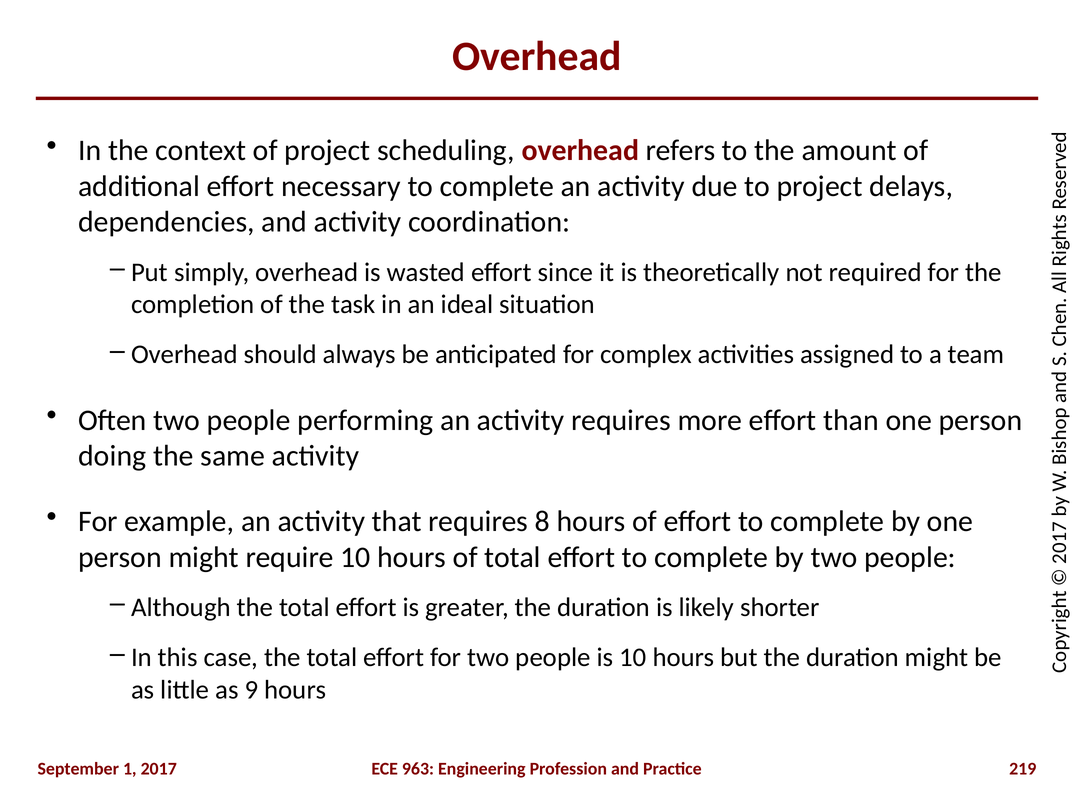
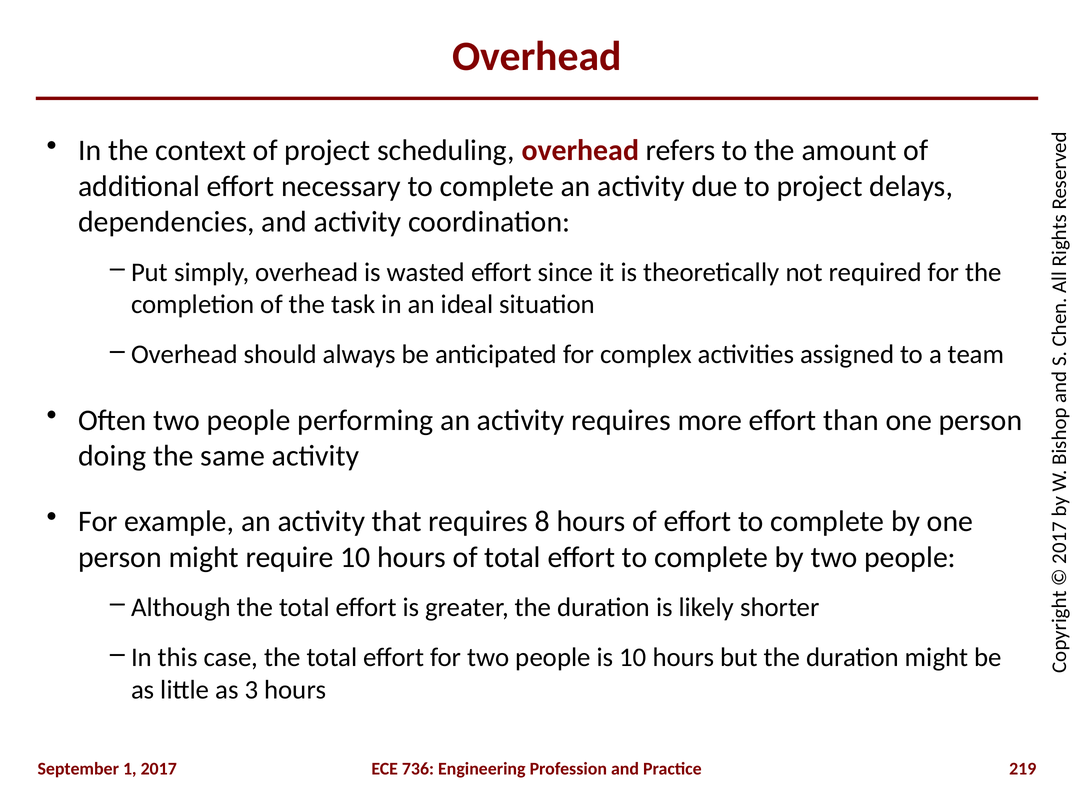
9: 9 -> 3
963: 963 -> 736
